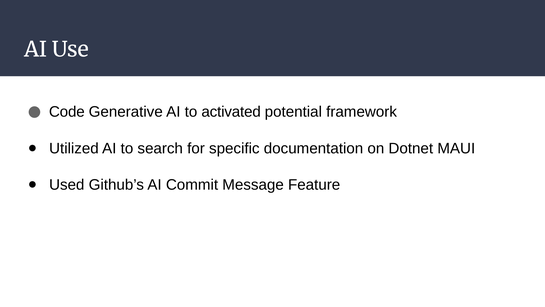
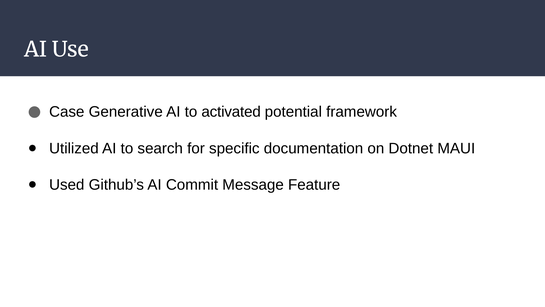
Code: Code -> Case
